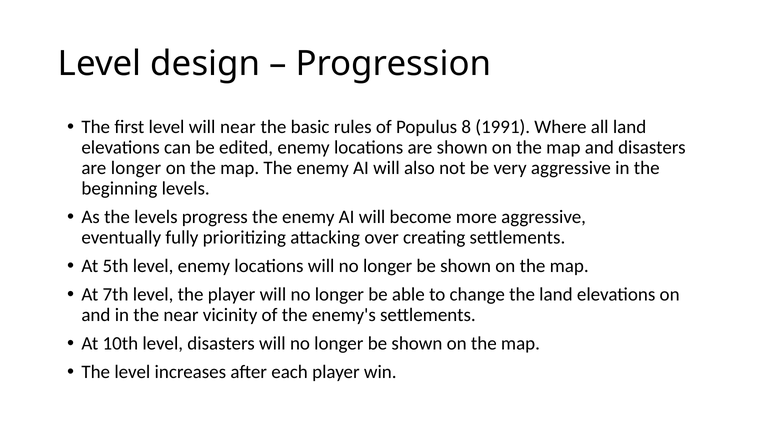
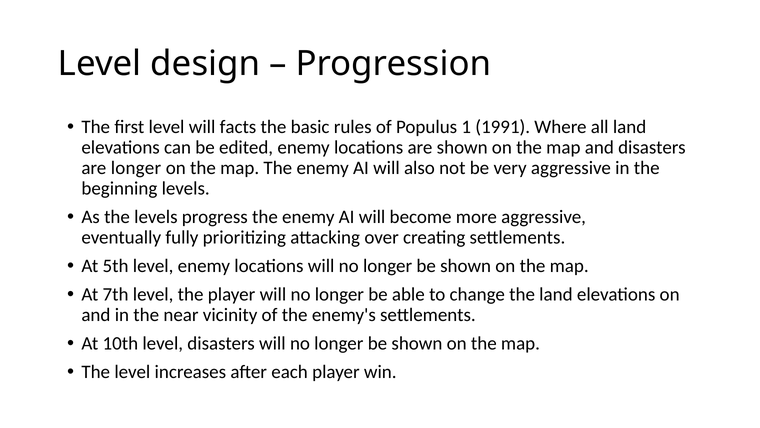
will near: near -> facts
8: 8 -> 1
